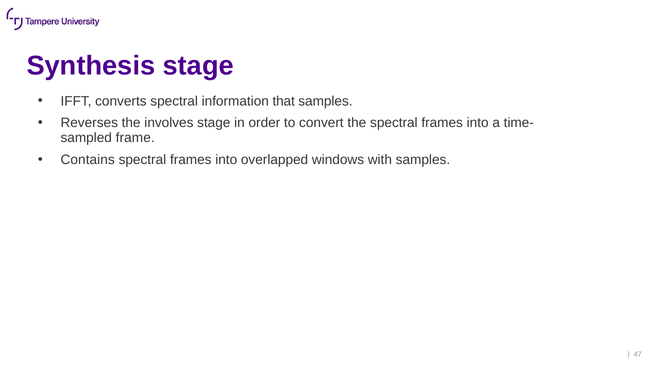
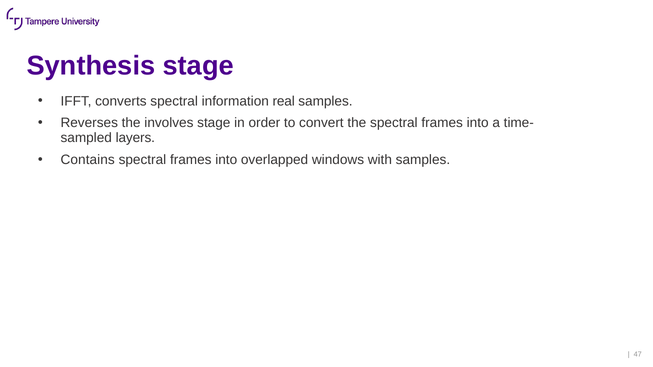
that: that -> real
frame: frame -> layers
